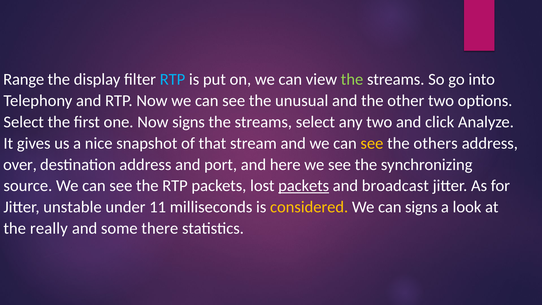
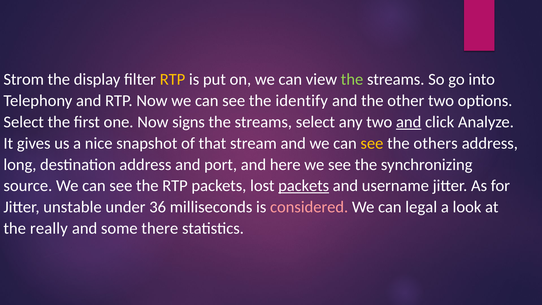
Range: Range -> Strom
RTP at (172, 79) colour: light blue -> yellow
unusual: unusual -> identify
and at (409, 122) underline: none -> present
over: over -> long
broadcast: broadcast -> username
11: 11 -> 36
considered colour: yellow -> pink
can signs: signs -> legal
